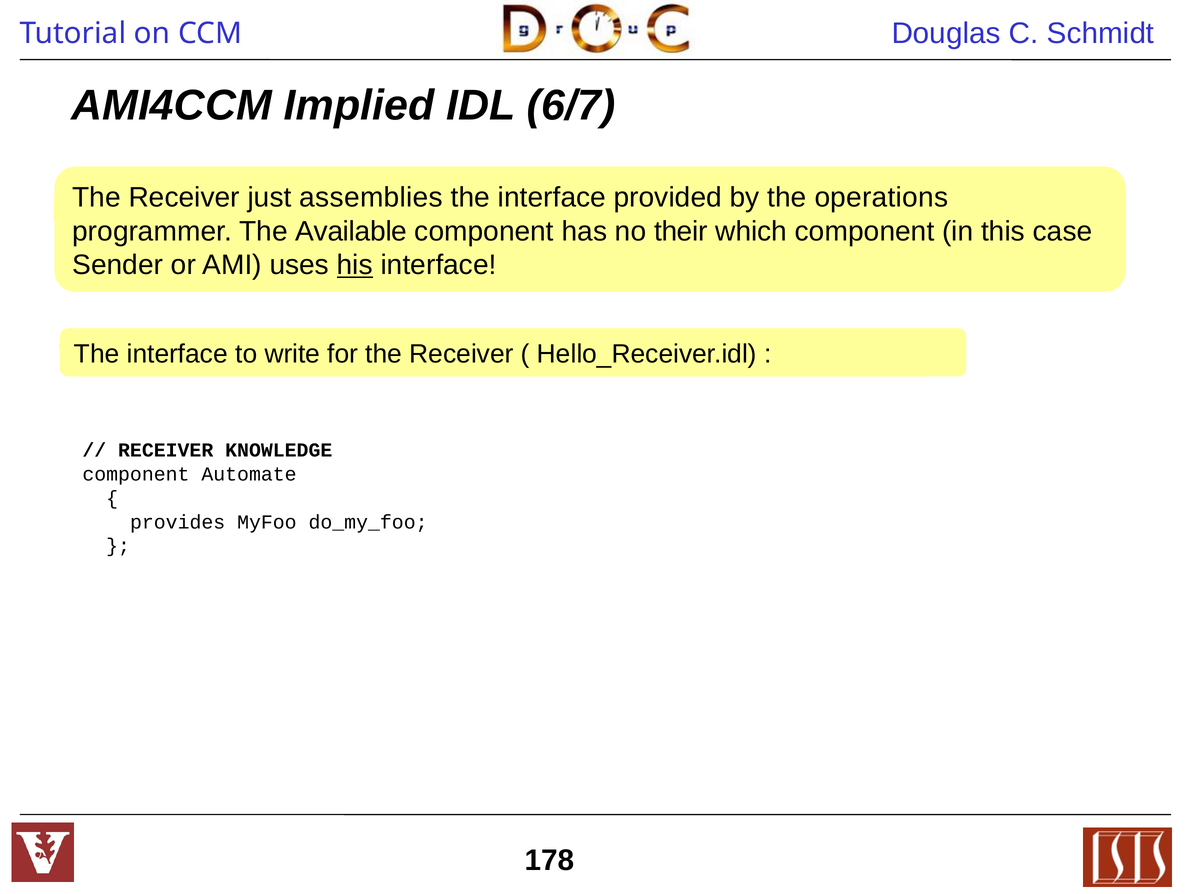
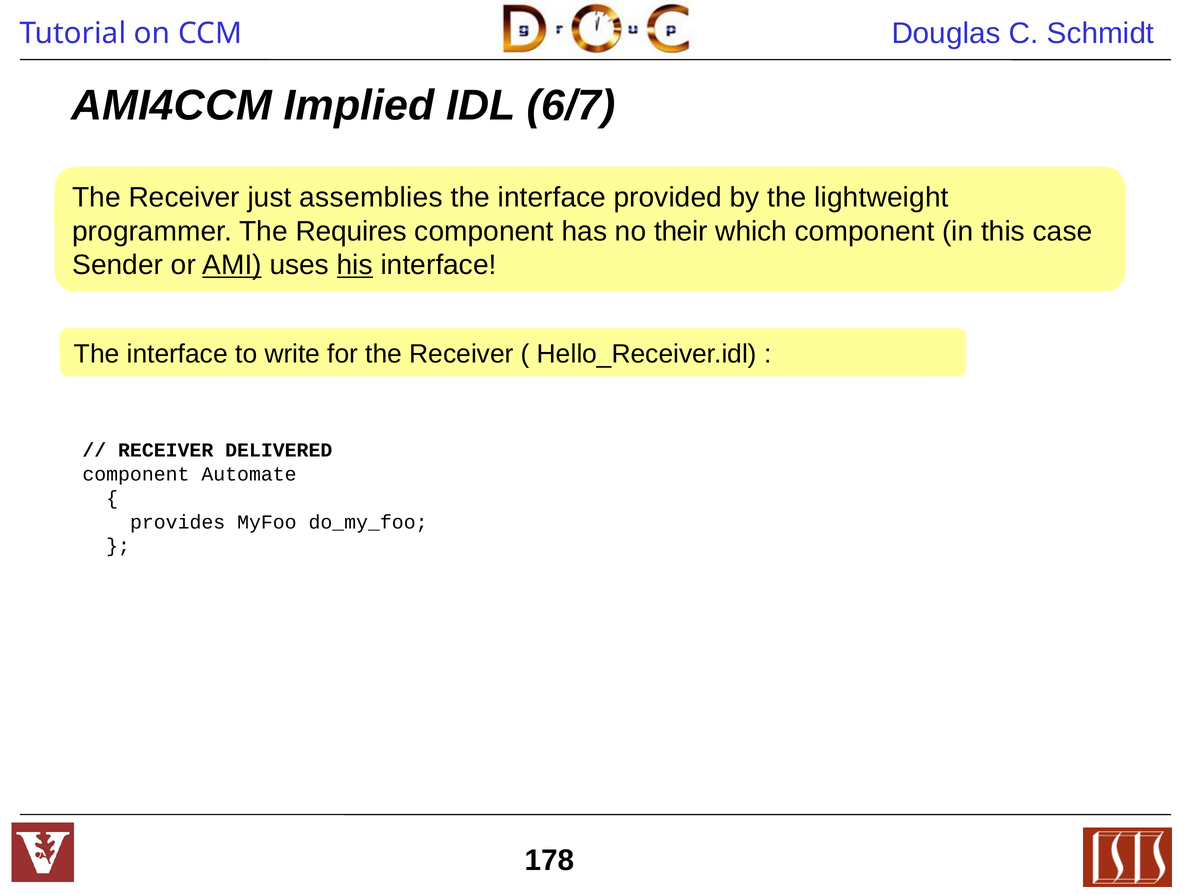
operations: operations -> lightweight
Available: Available -> Requires
AMI underline: none -> present
KNOWLEDGE: KNOWLEDGE -> DELIVERED
